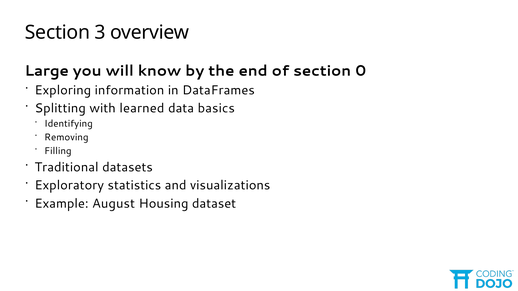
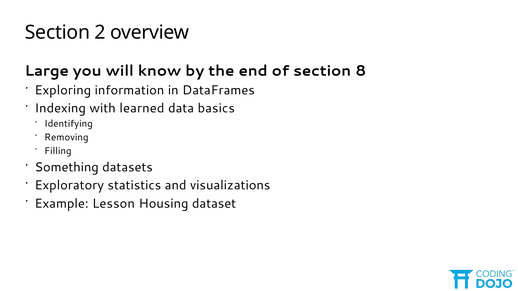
3: 3 -> 2
0: 0 -> 8
Splitting: Splitting -> Indexing
Traditional: Traditional -> Something
August: August -> Lesson
